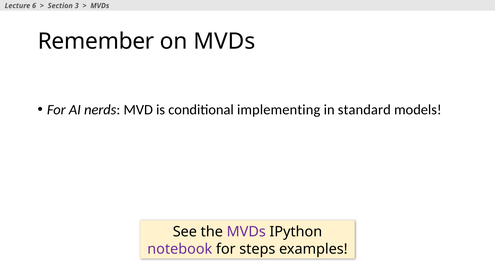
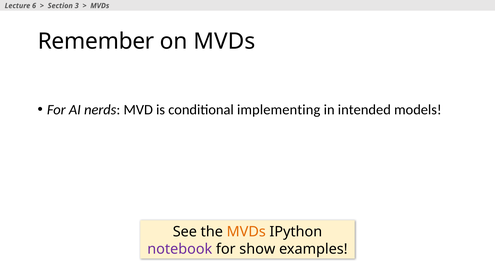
standard: standard -> intended
MVDs at (246, 232) colour: purple -> orange
steps: steps -> show
